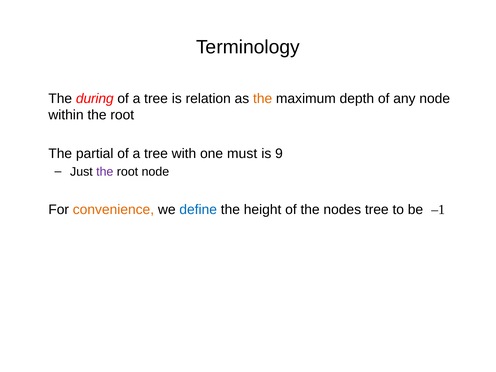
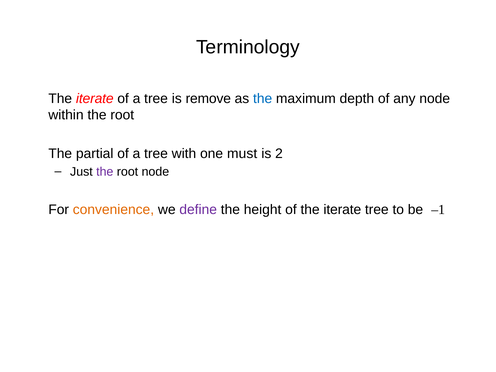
during at (95, 99): during -> iterate
relation: relation -> remove
the at (263, 99) colour: orange -> blue
9: 9 -> 2
define colour: blue -> purple
of the nodes: nodes -> iterate
